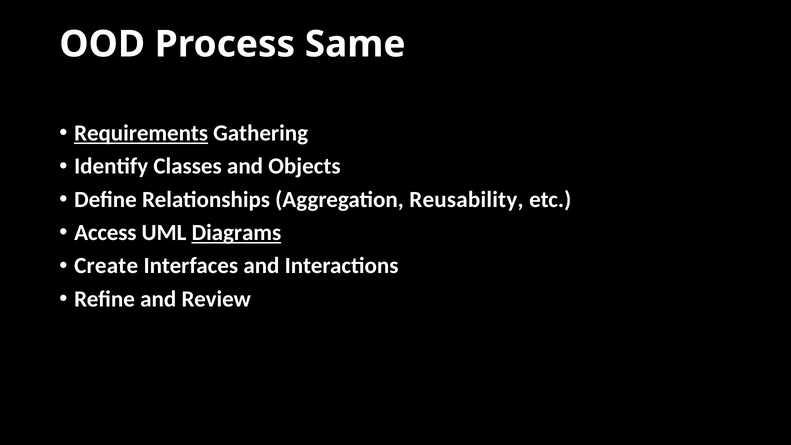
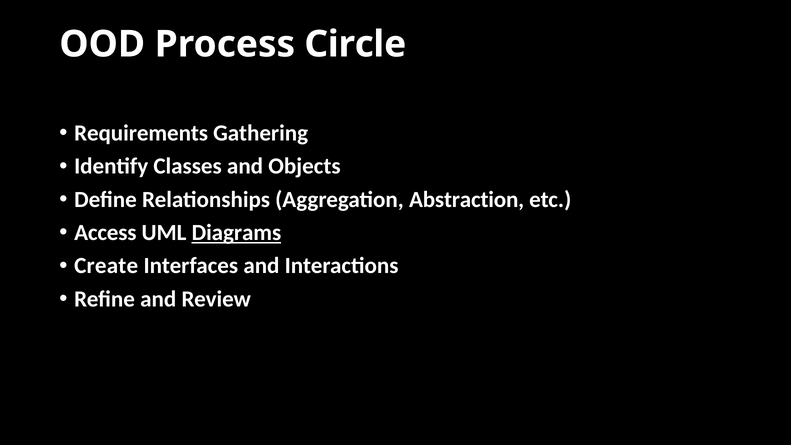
Same: Same -> Circle
Requirements underline: present -> none
Reusability: Reusability -> Abstraction
